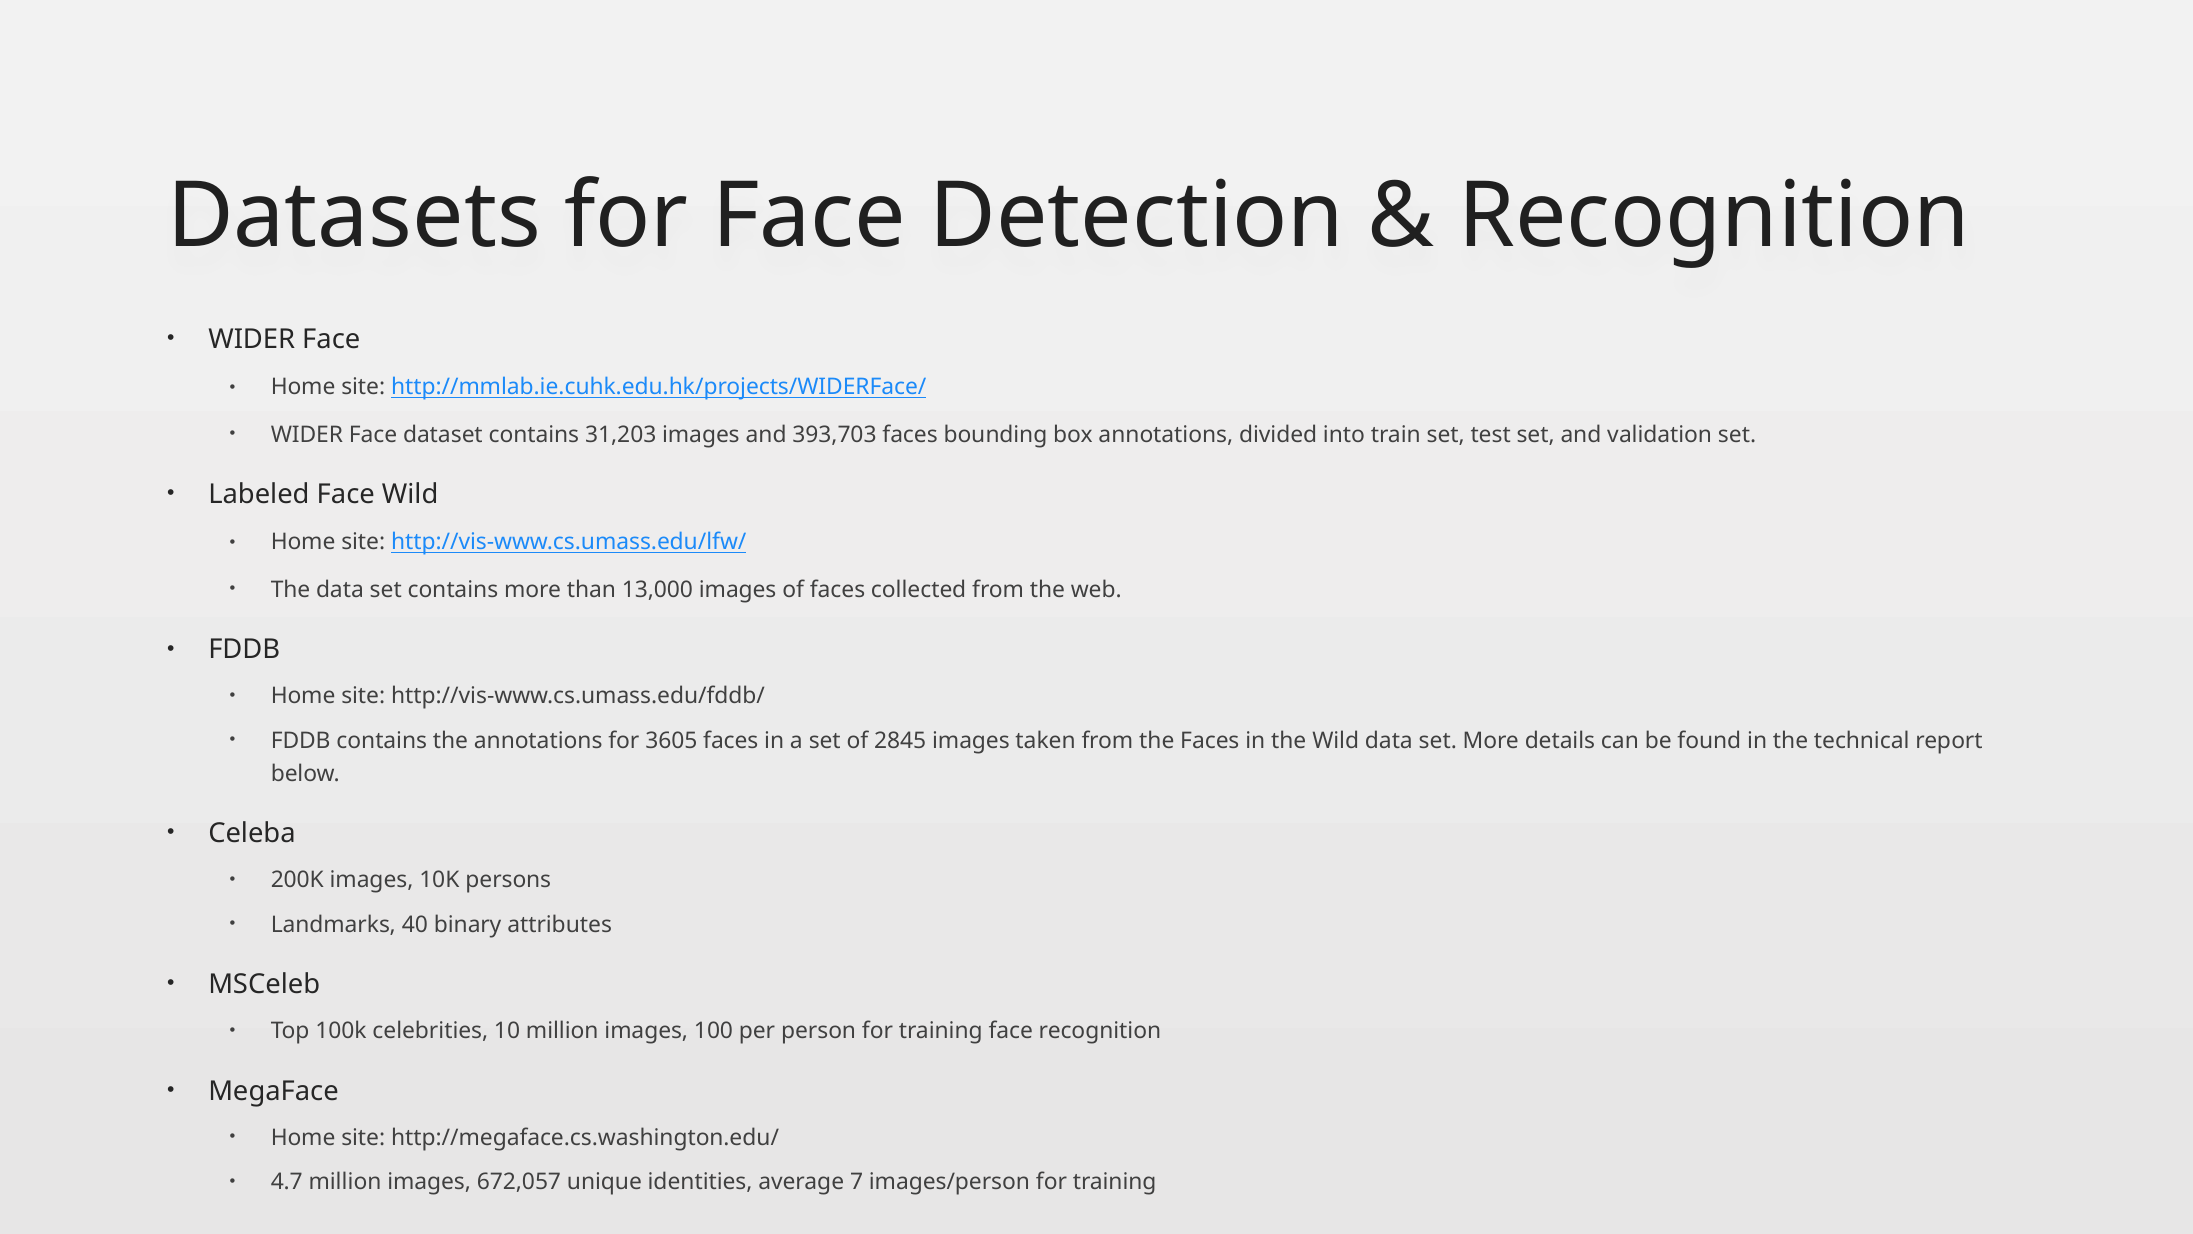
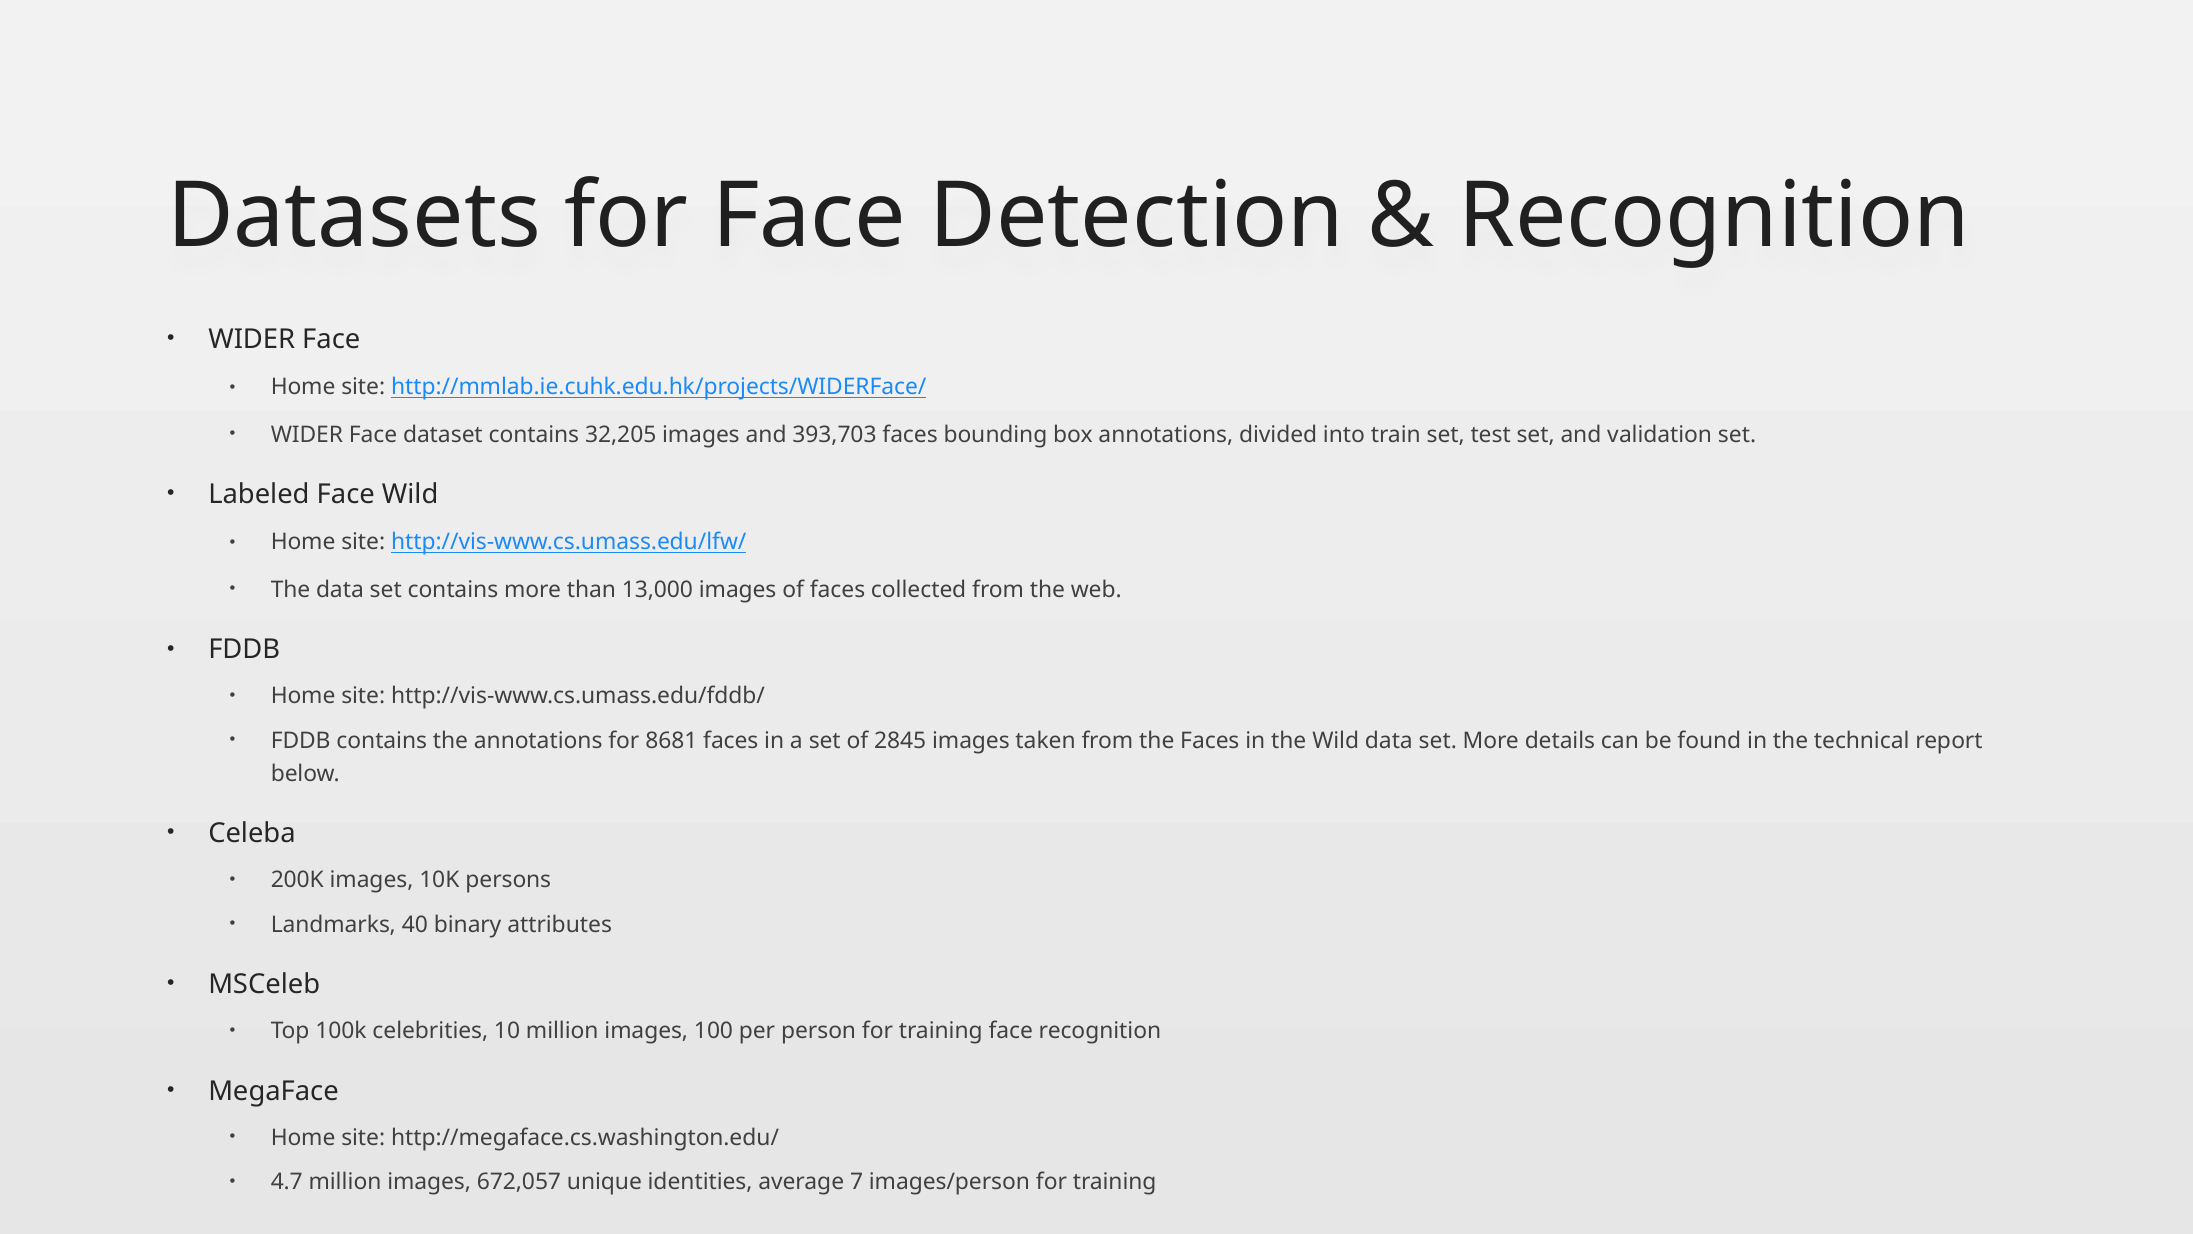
31,203: 31,203 -> 32,205
3605: 3605 -> 8681
